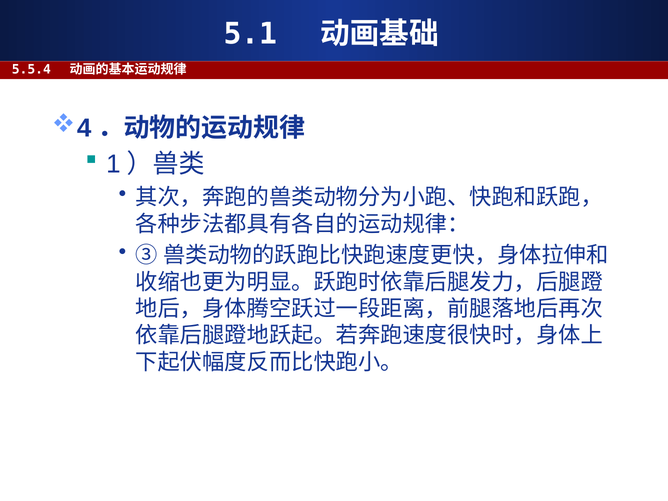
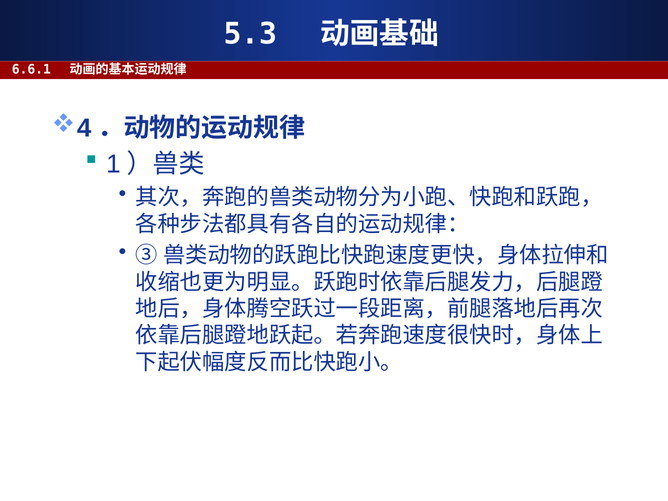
5.1: 5.1 -> 5.3
5.5.4: 5.5.4 -> 6.6.1
